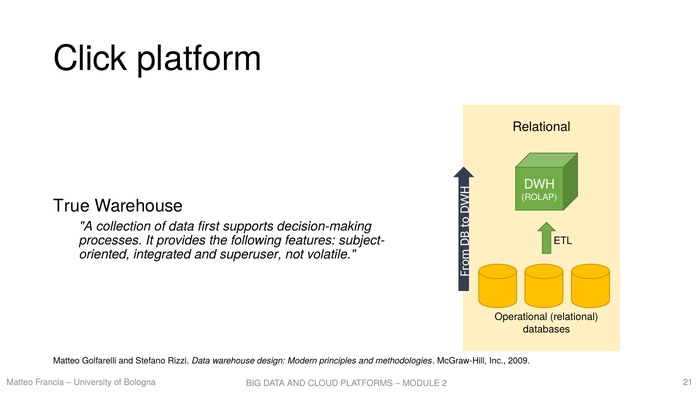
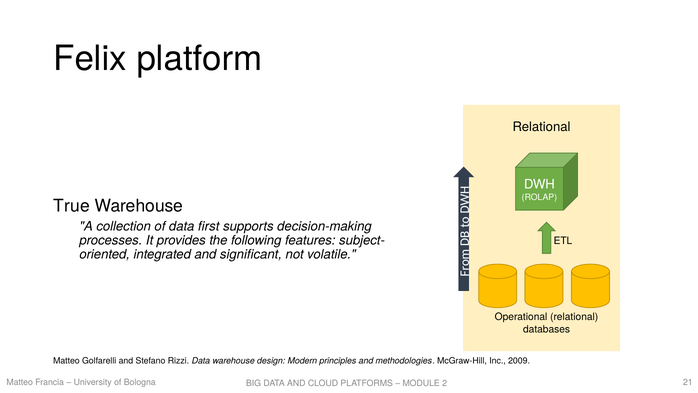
Click: Click -> Felix
superuser: superuser -> significant
